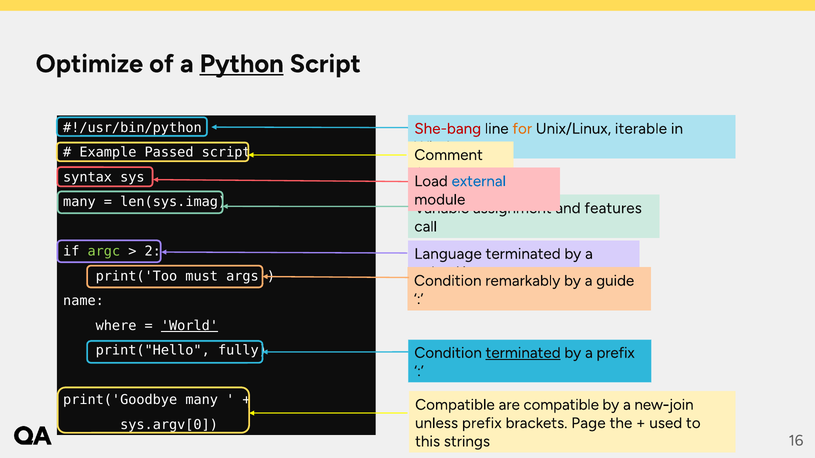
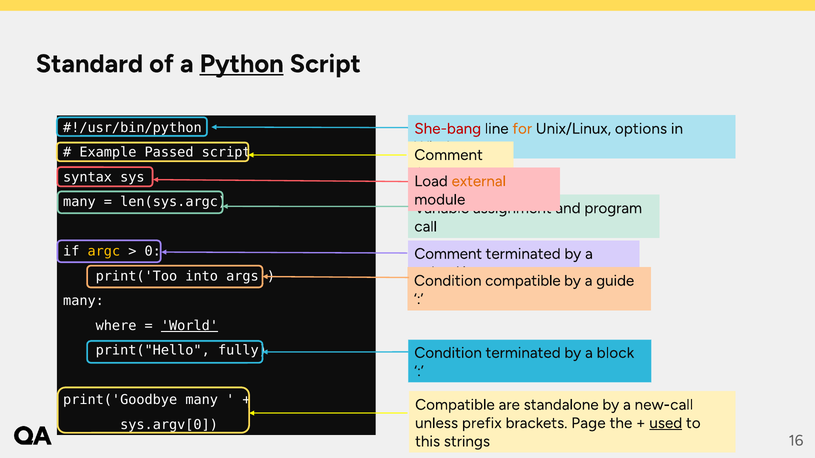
Optimize: Optimize -> Standard
iterable: iterable -> options
external colour: blue -> orange
len(sys.imag: len(sys.imag -> len(sys.argc
features: features -> program
argc colour: light green -> yellow
2: 2 -> 0
Language at (448, 254): Language -> Comment
must: must -> into
remarkably at (523, 281): remarkably -> compatible
name at (83, 301): name -> many
terminated at (523, 353) underline: present -> none
a prefix: prefix -> block
are compatible: compatible -> standalone
new-join: new-join -> new-call
used underline: none -> present
